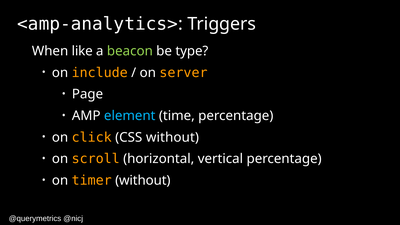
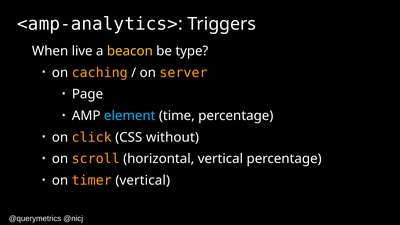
like: like -> live
beacon colour: light green -> yellow
include: include -> caching
timer without: without -> vertical
